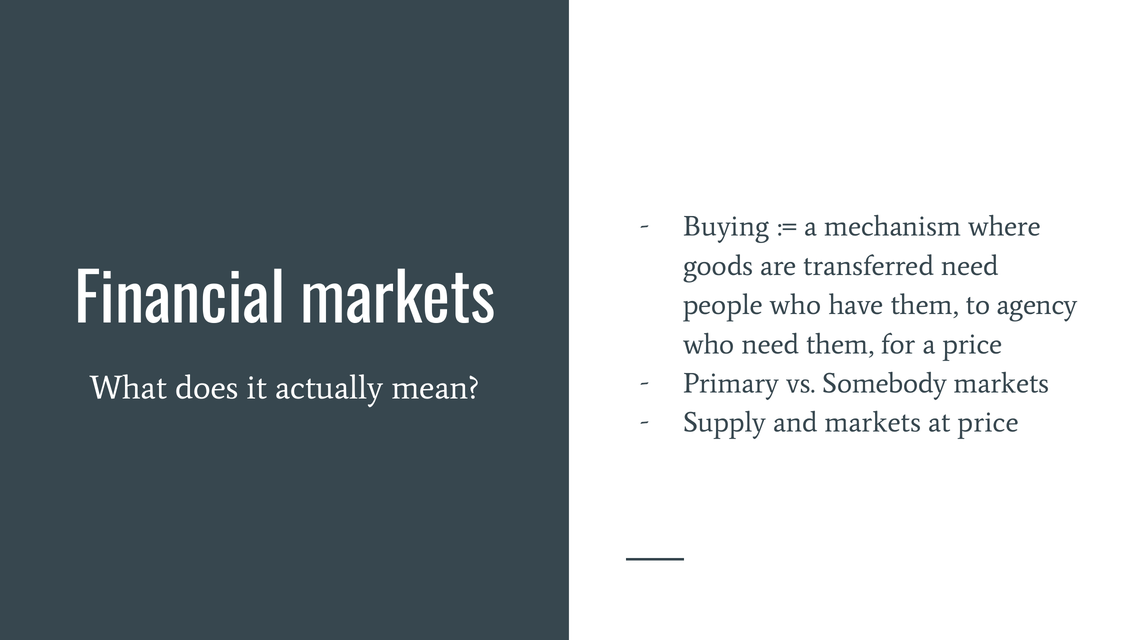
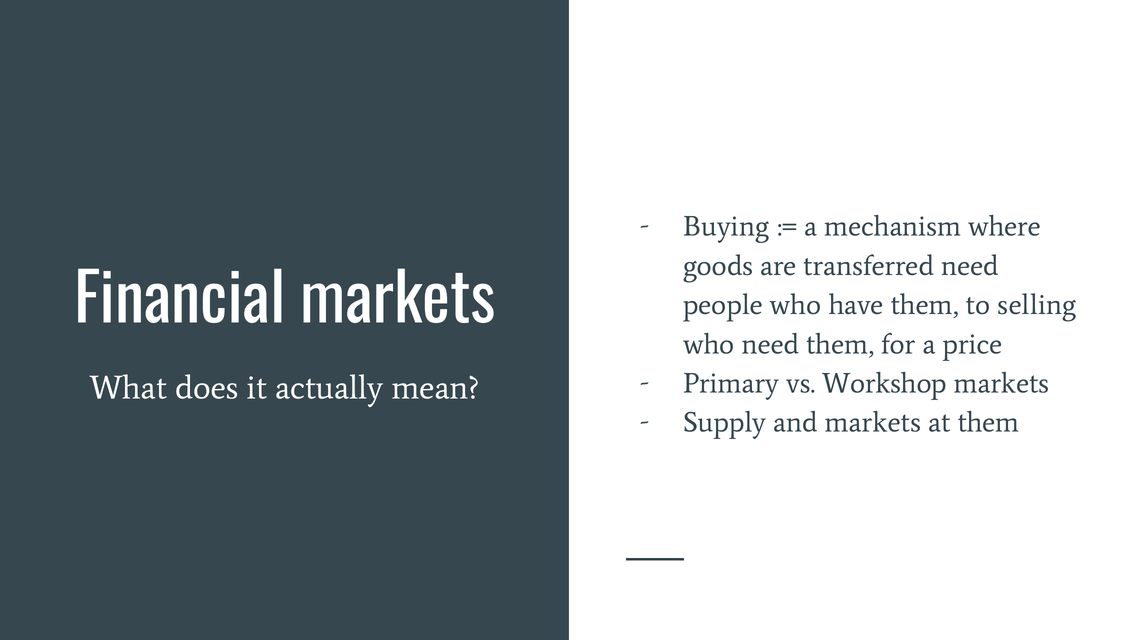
agency: agency -> selling
Somebody: Somebody -> Workshop
at price: price -> them
